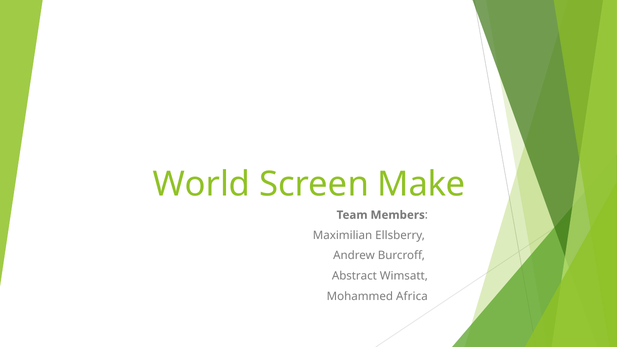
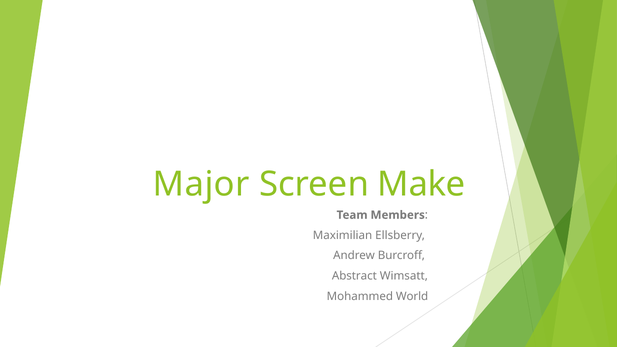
World: World -> Major
Africa: Africa -> World
